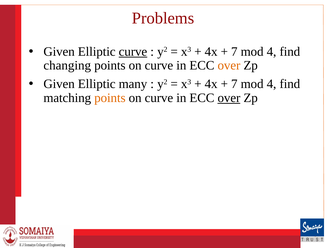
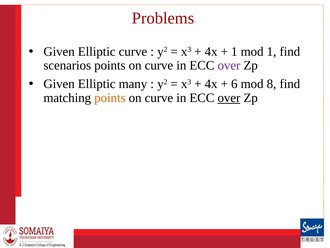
curve at (133, 51) underline: present -> none
7 at (234, 51): 7 -> 1
4 at (271, 51): 4 -> 1
changing: changing -> scenarios
over at (229, 65) colour: orange -> purple
7 at (234, 84): 7 -> 6
4 at (271, 84): 4 -> 8
